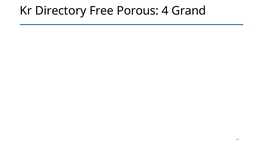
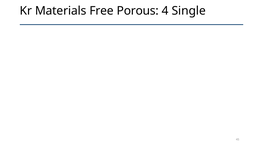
Directory: Directory -> Materials
Grand: Grand -> Single
